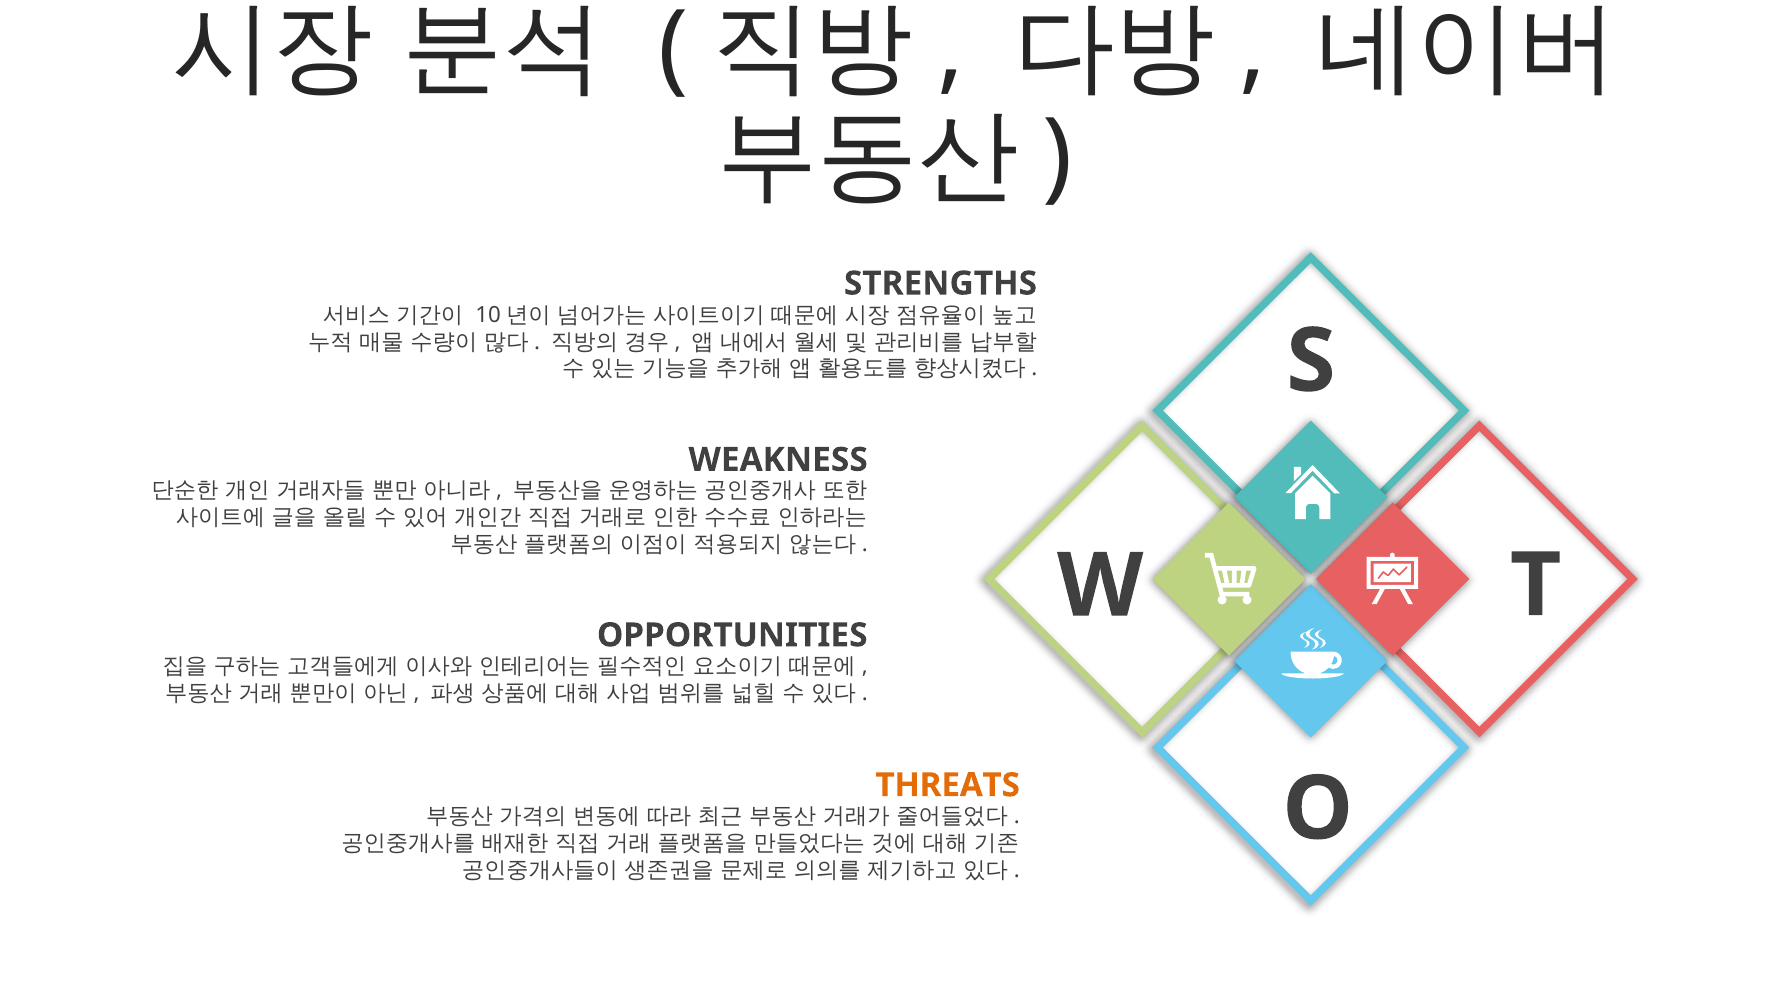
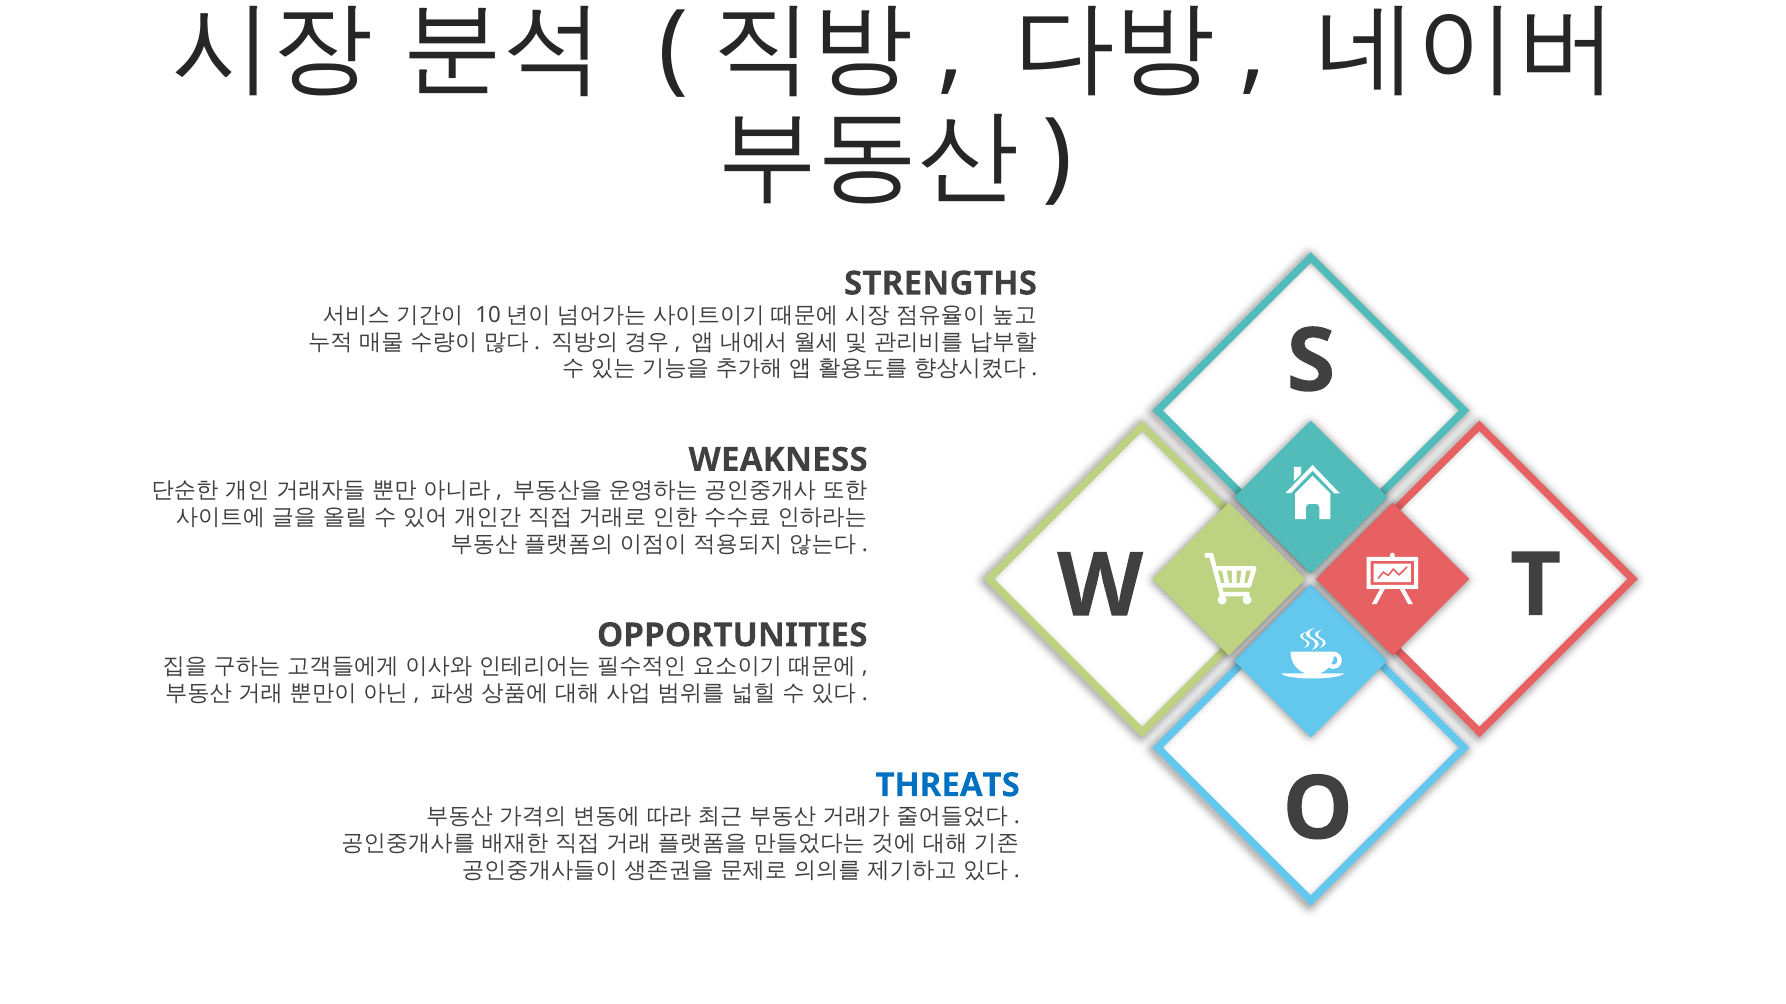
THREATS colour: orange -> blue
